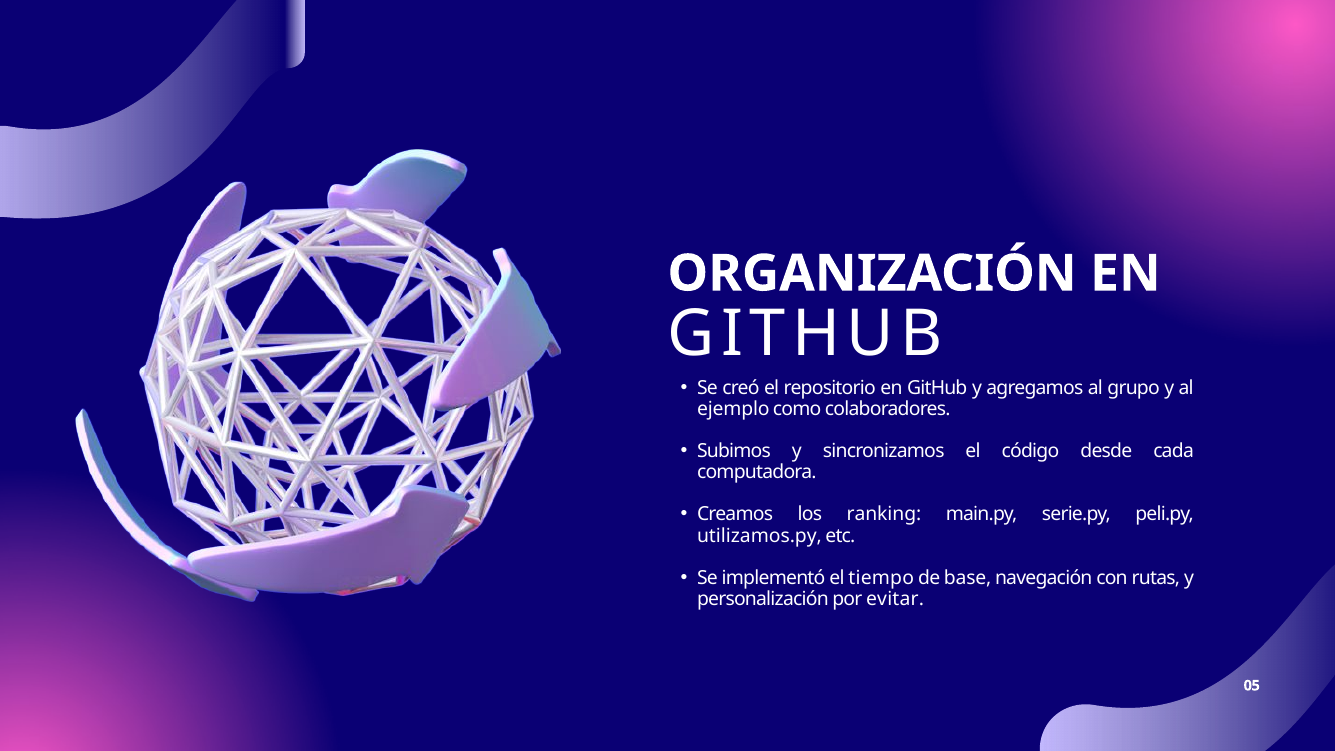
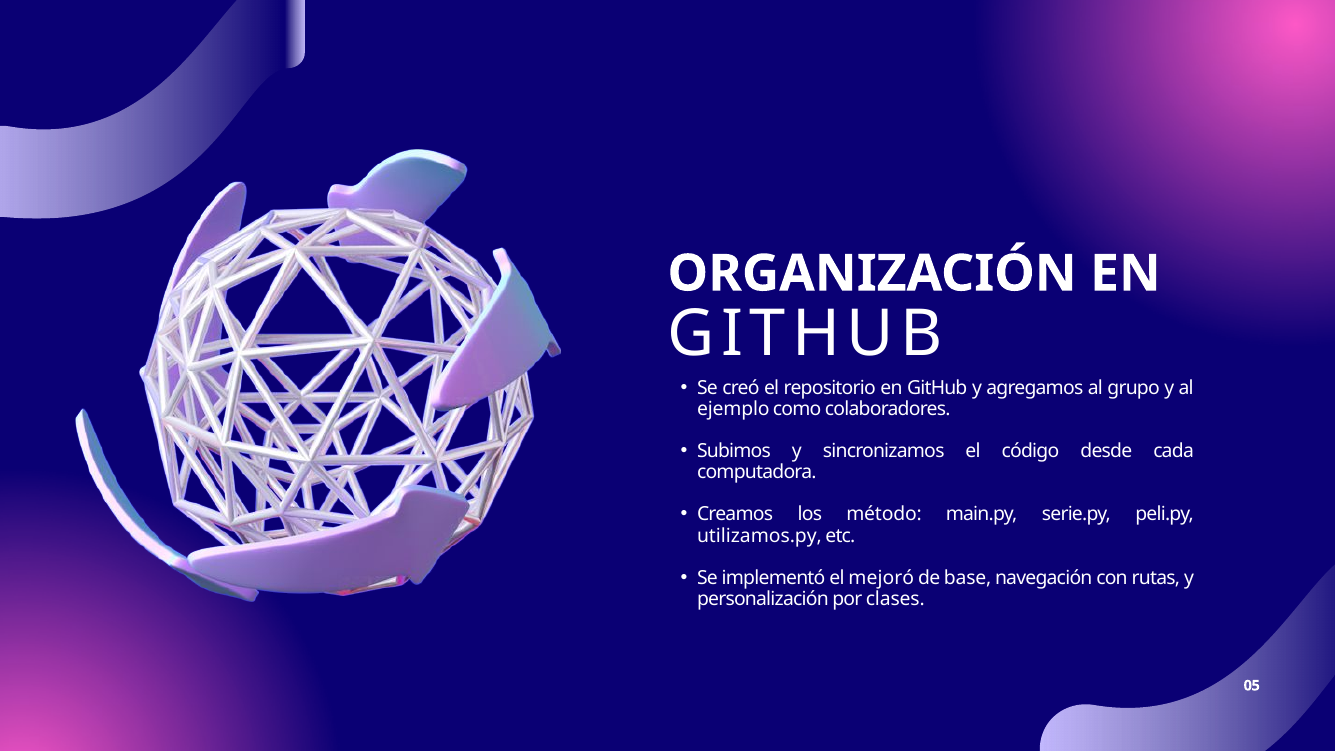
ranking: ranking -> método
tiempo: tiempo -> mejoró
evitar: evitar -> clases
